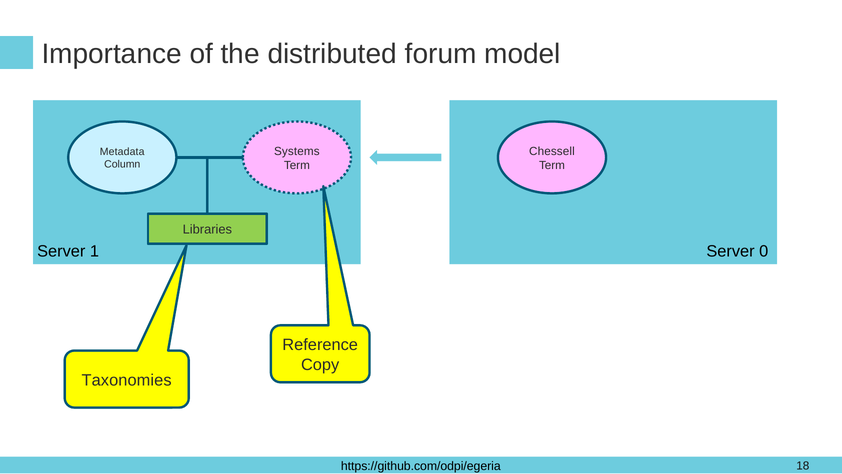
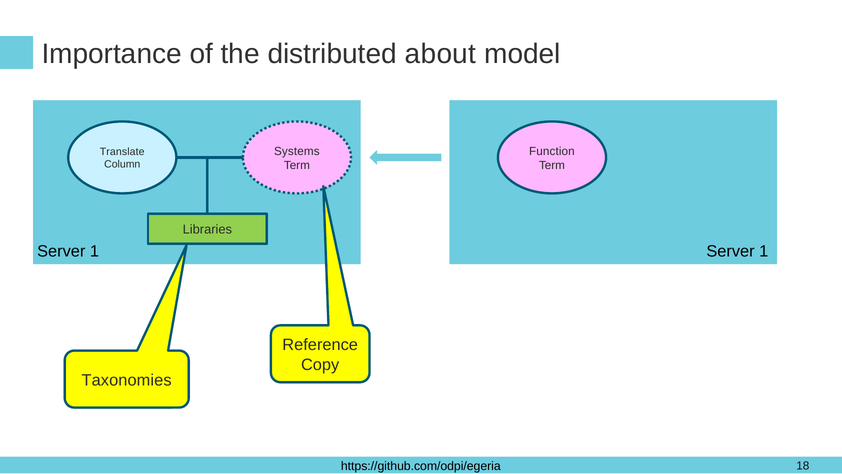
forum: forum -> about
Chessell: Chessell -> Function
Metadata: Metadata -> Translate
0 at (764, 251): 0 -> 1
